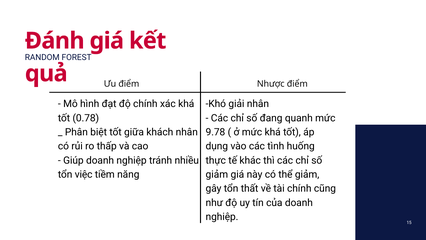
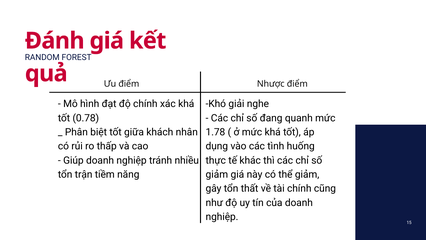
giải nhân: nhân -> nghe
9.78: 9.78 -> 1.78
việc: việc -> trận
